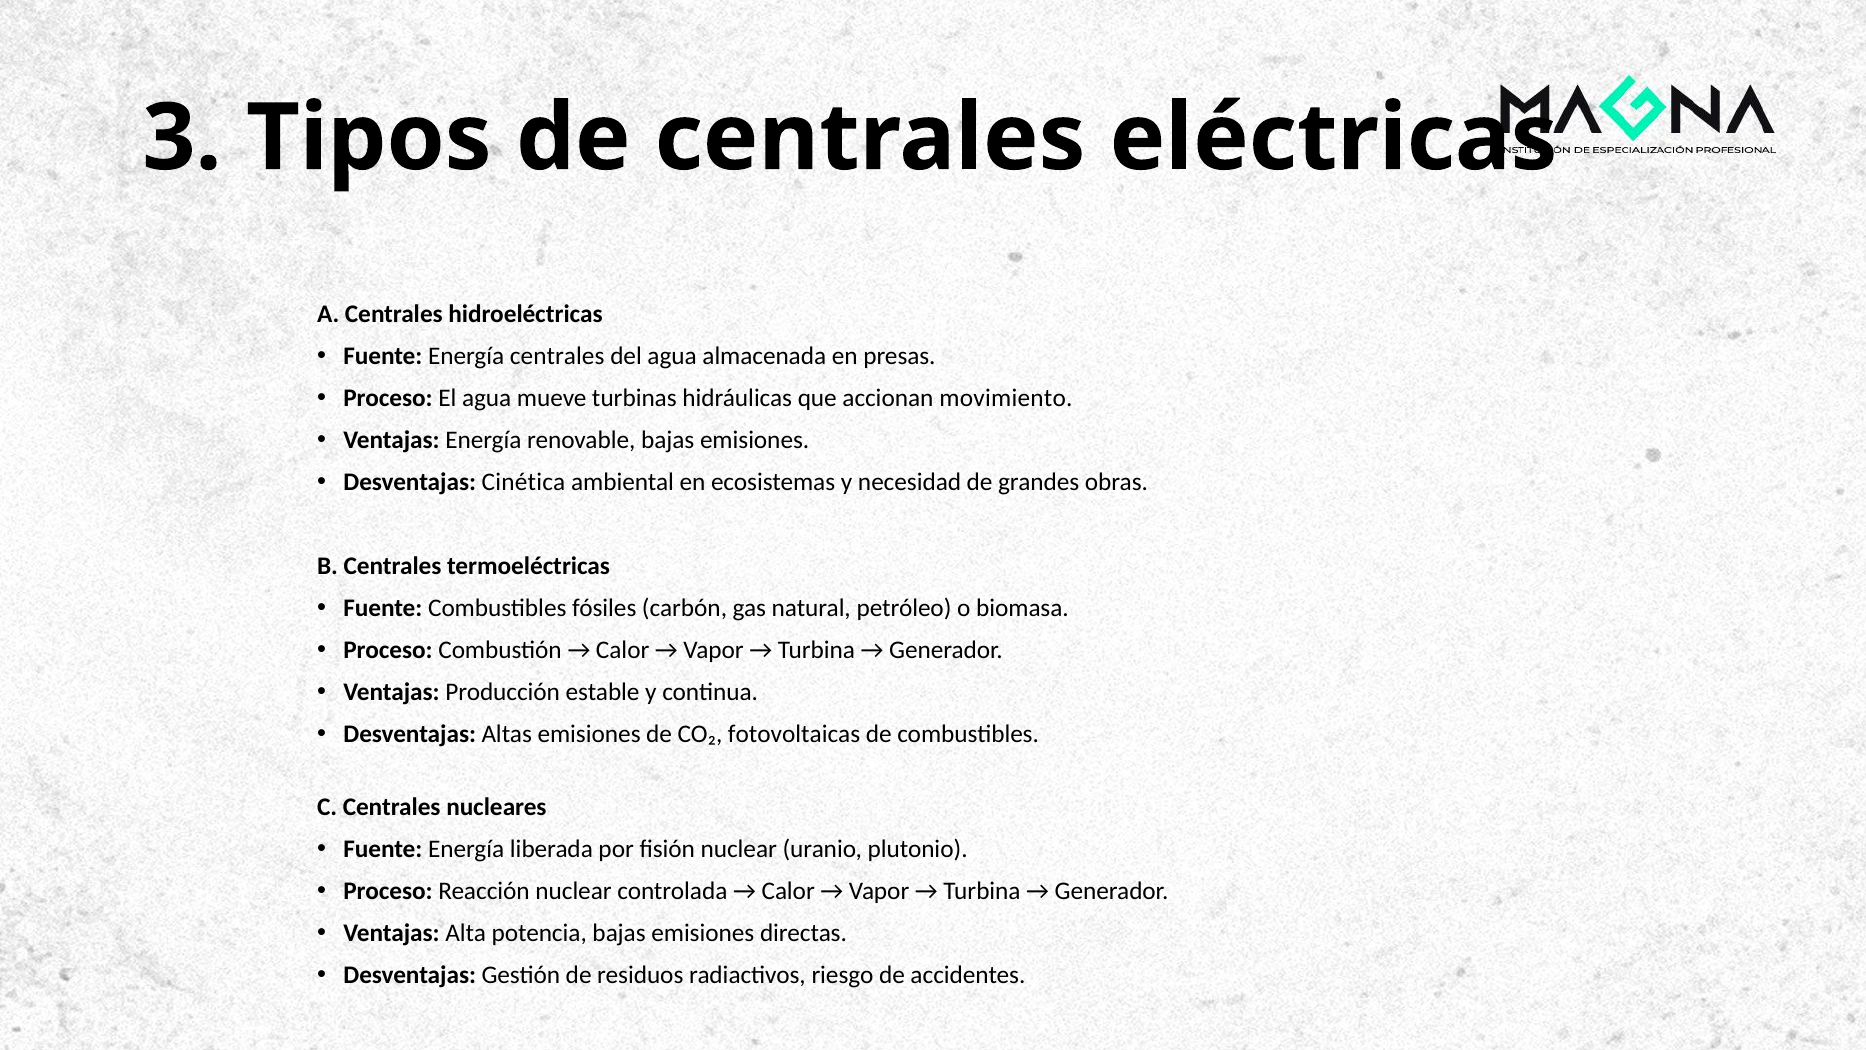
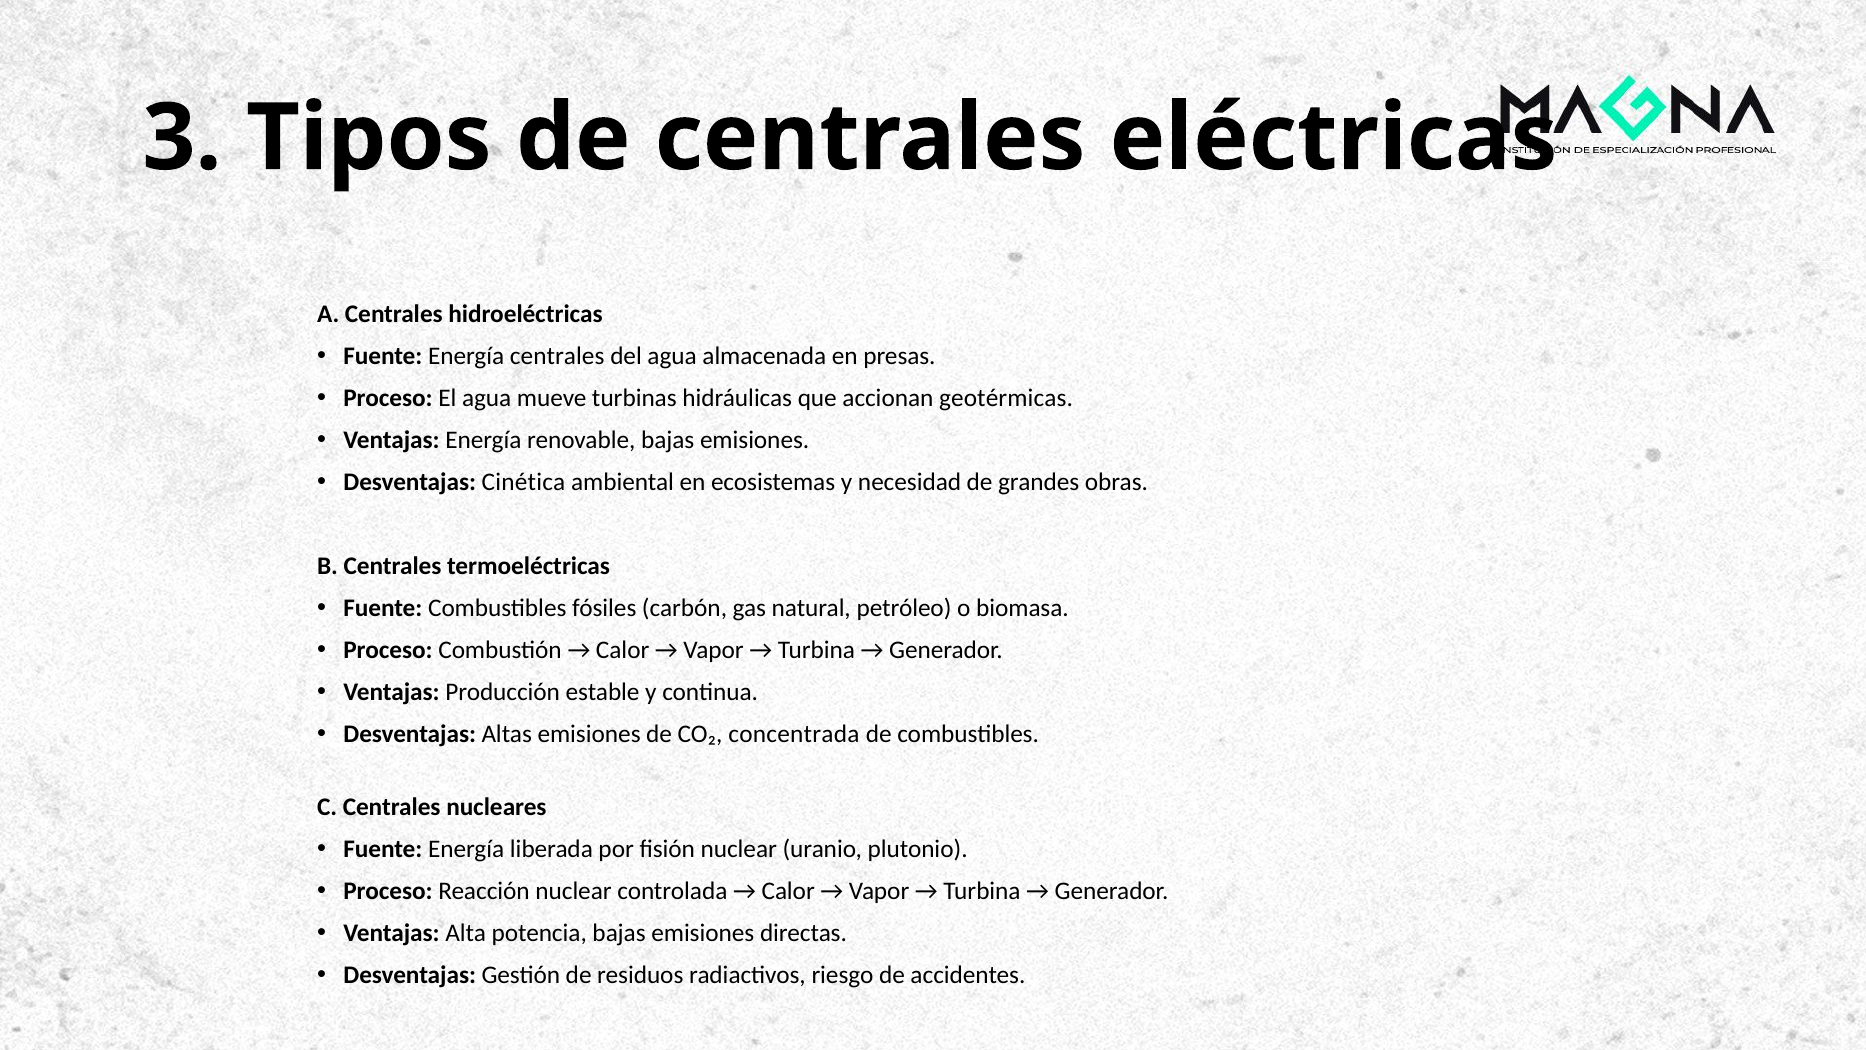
movimiento: movimiento -> geotérmicas
fotovoltaicas: fotovoltaicas -> concentrada
